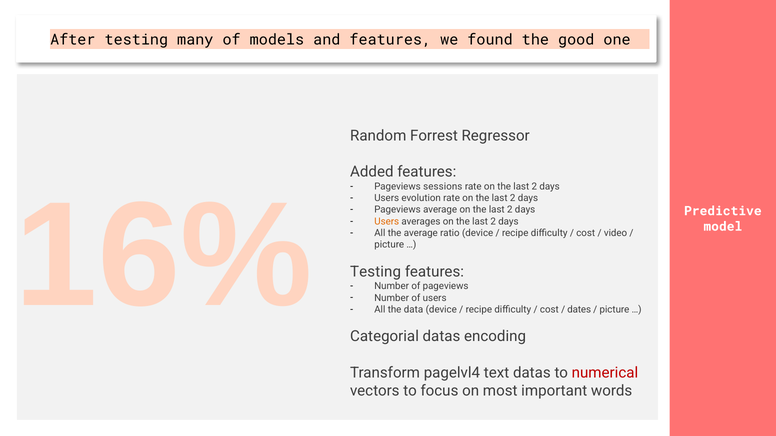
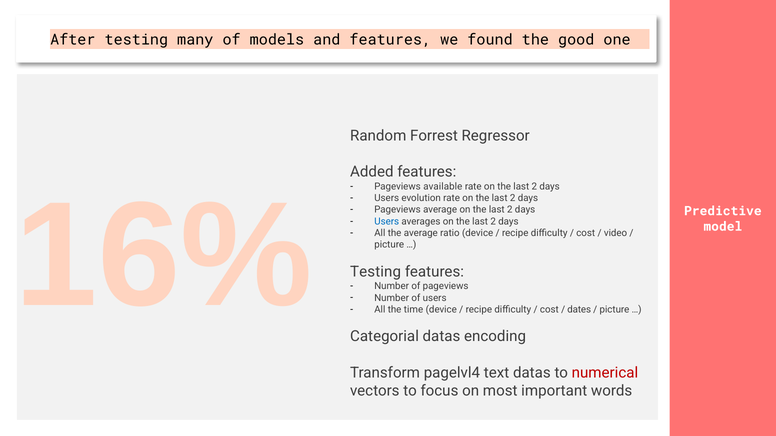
sessions: sessions -> available
Users at (387, 222) colour: orange -> blue
data: data -> time
